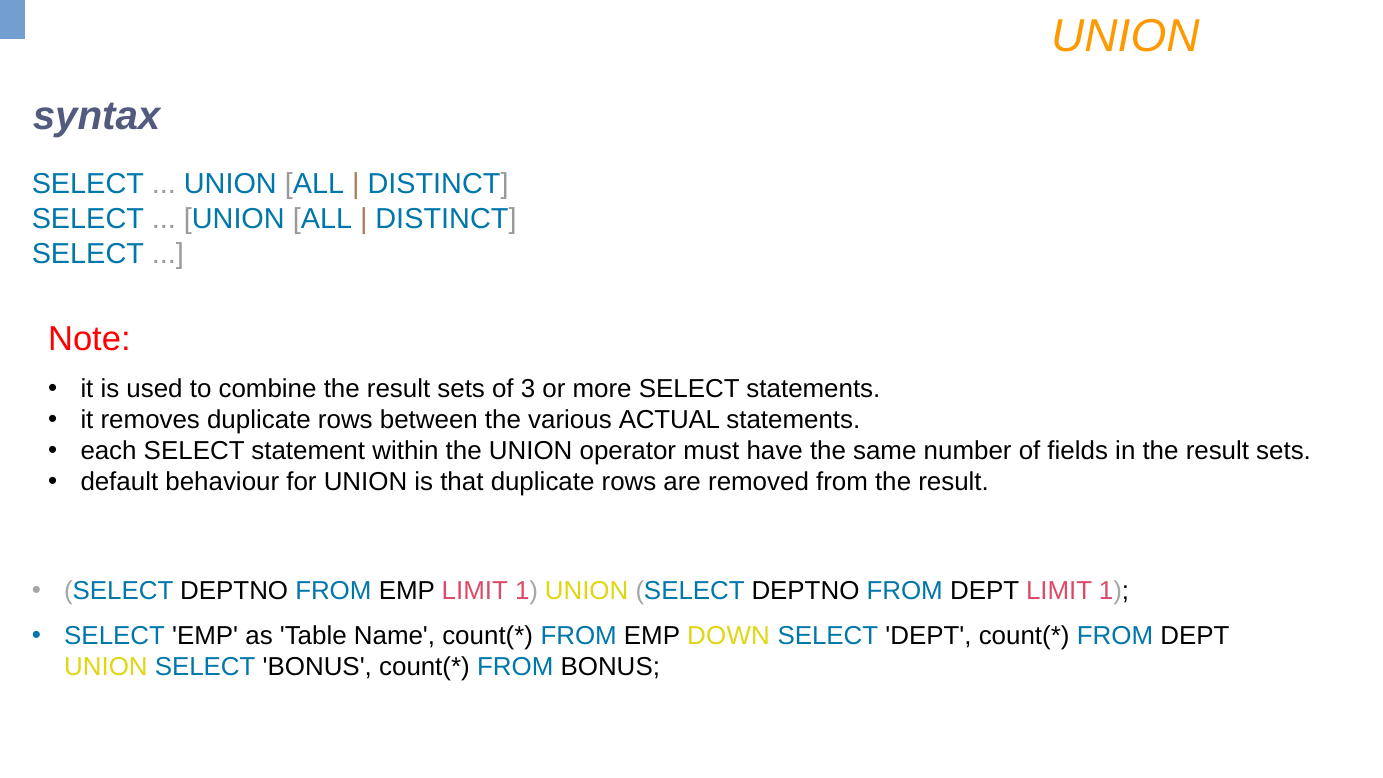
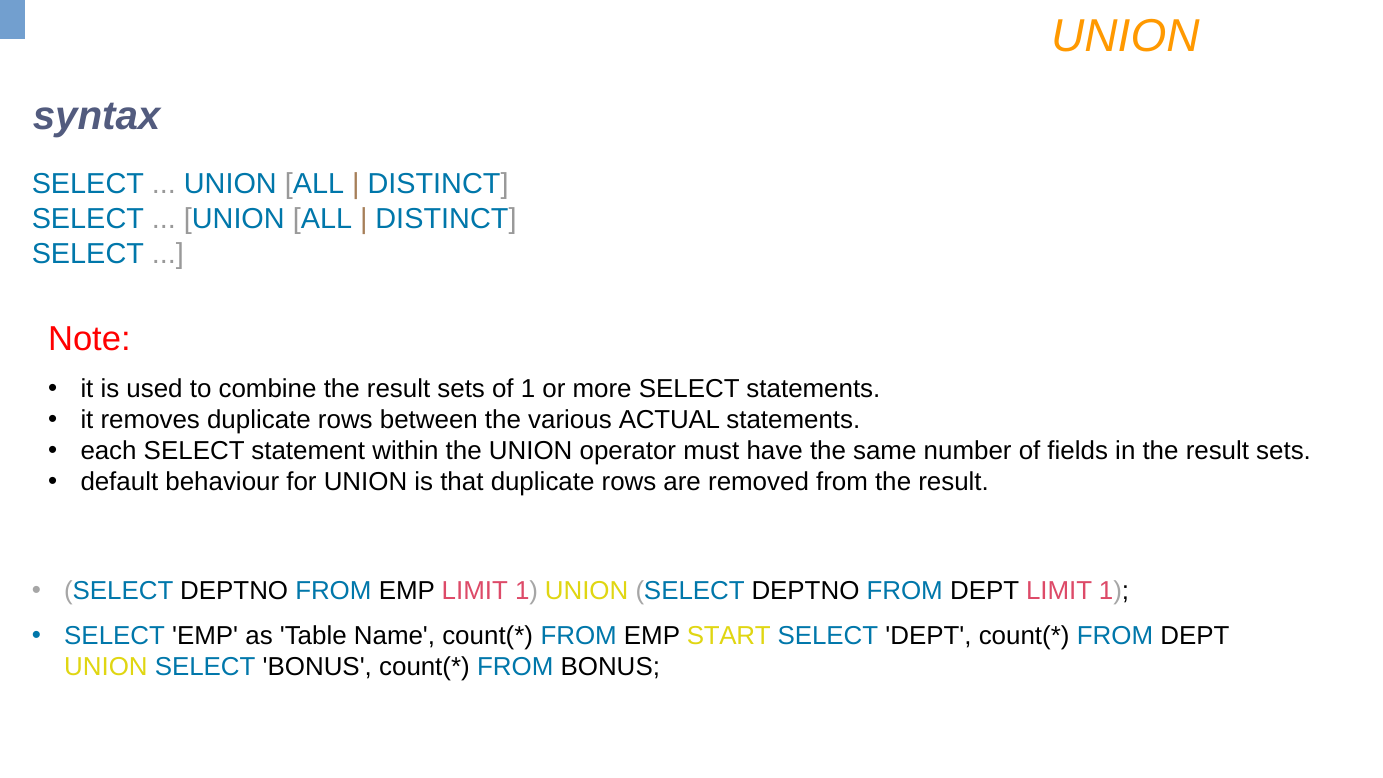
of 3: 3 -> 1
DOWN: DOWN -> START
